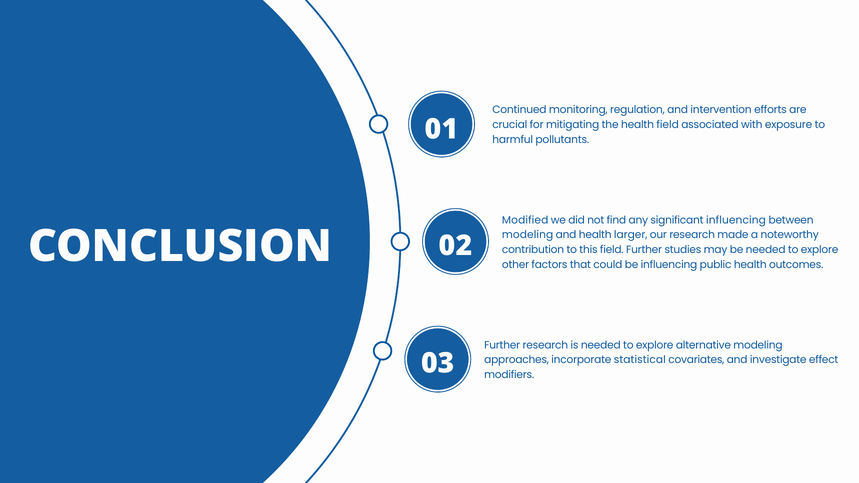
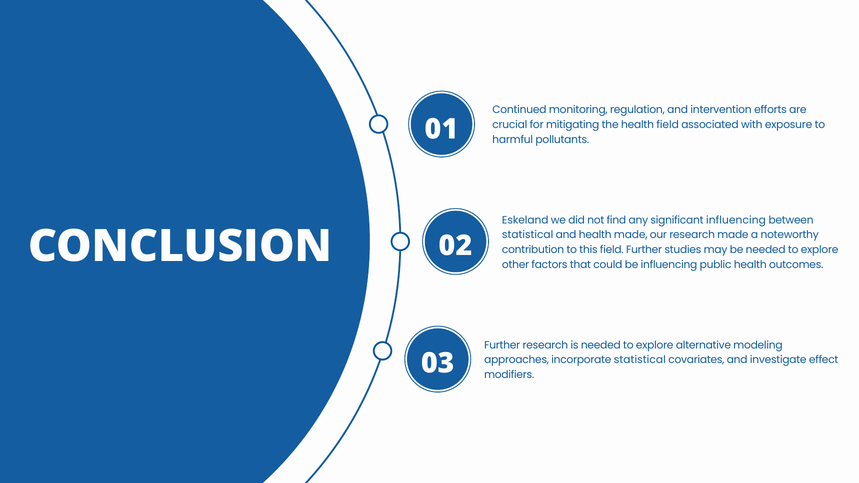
Modified: Modified -> Eskeland
modeling at (528, 235): modeling -> statistical
health larger: larger -> made
